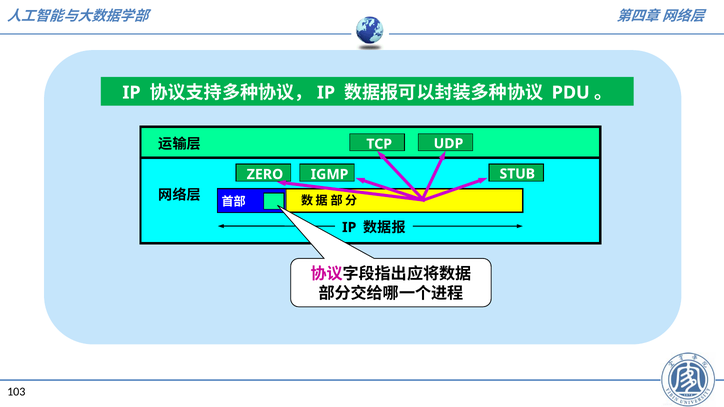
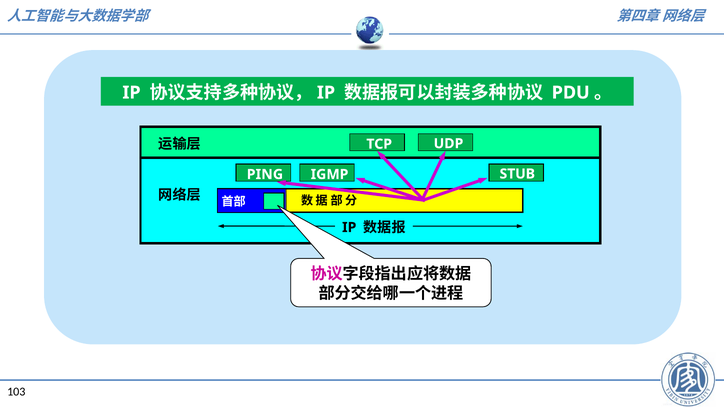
ZERO: ZERO -> PING
